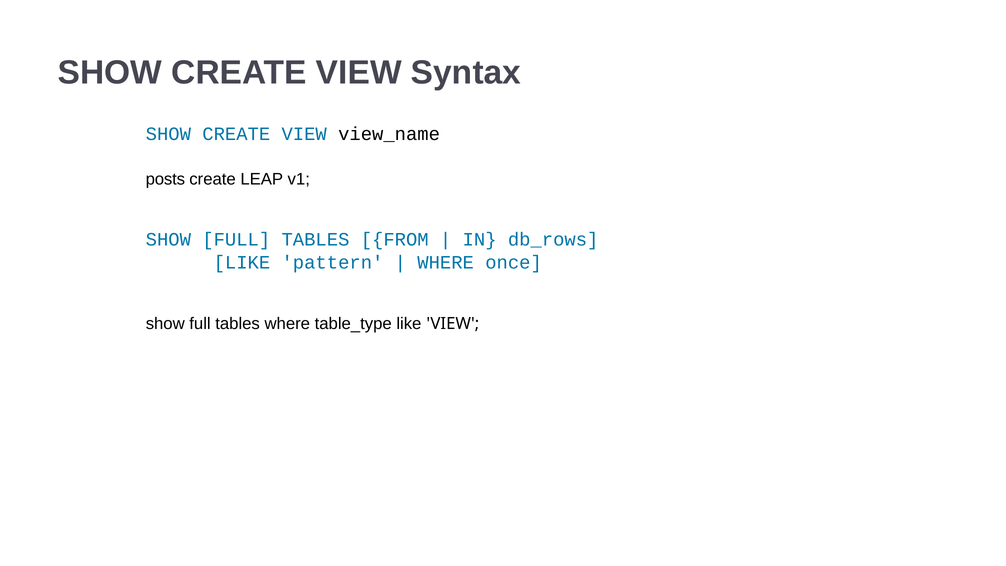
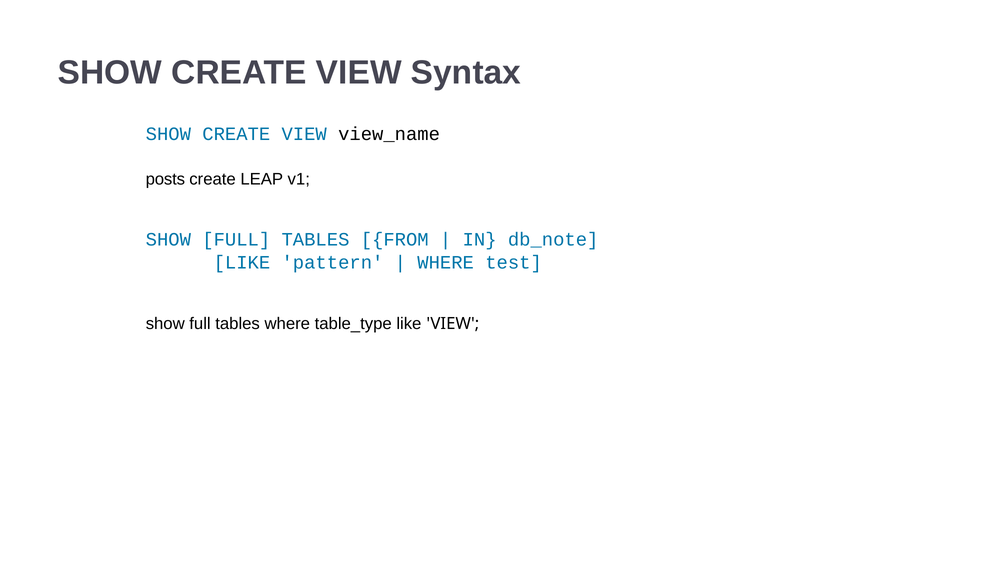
db_rows: db_rows -> db_note
once: once -> test
